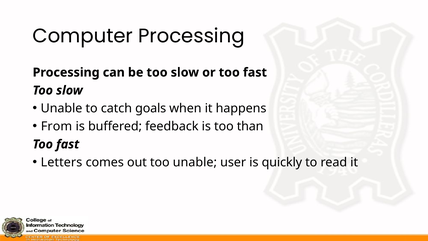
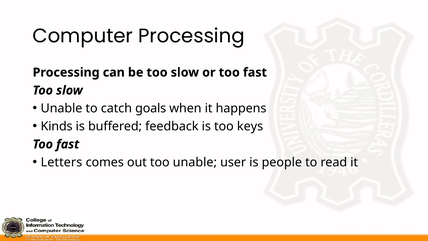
From: From -> Kinds
than: than -> keys
quickly: quickly -> people
